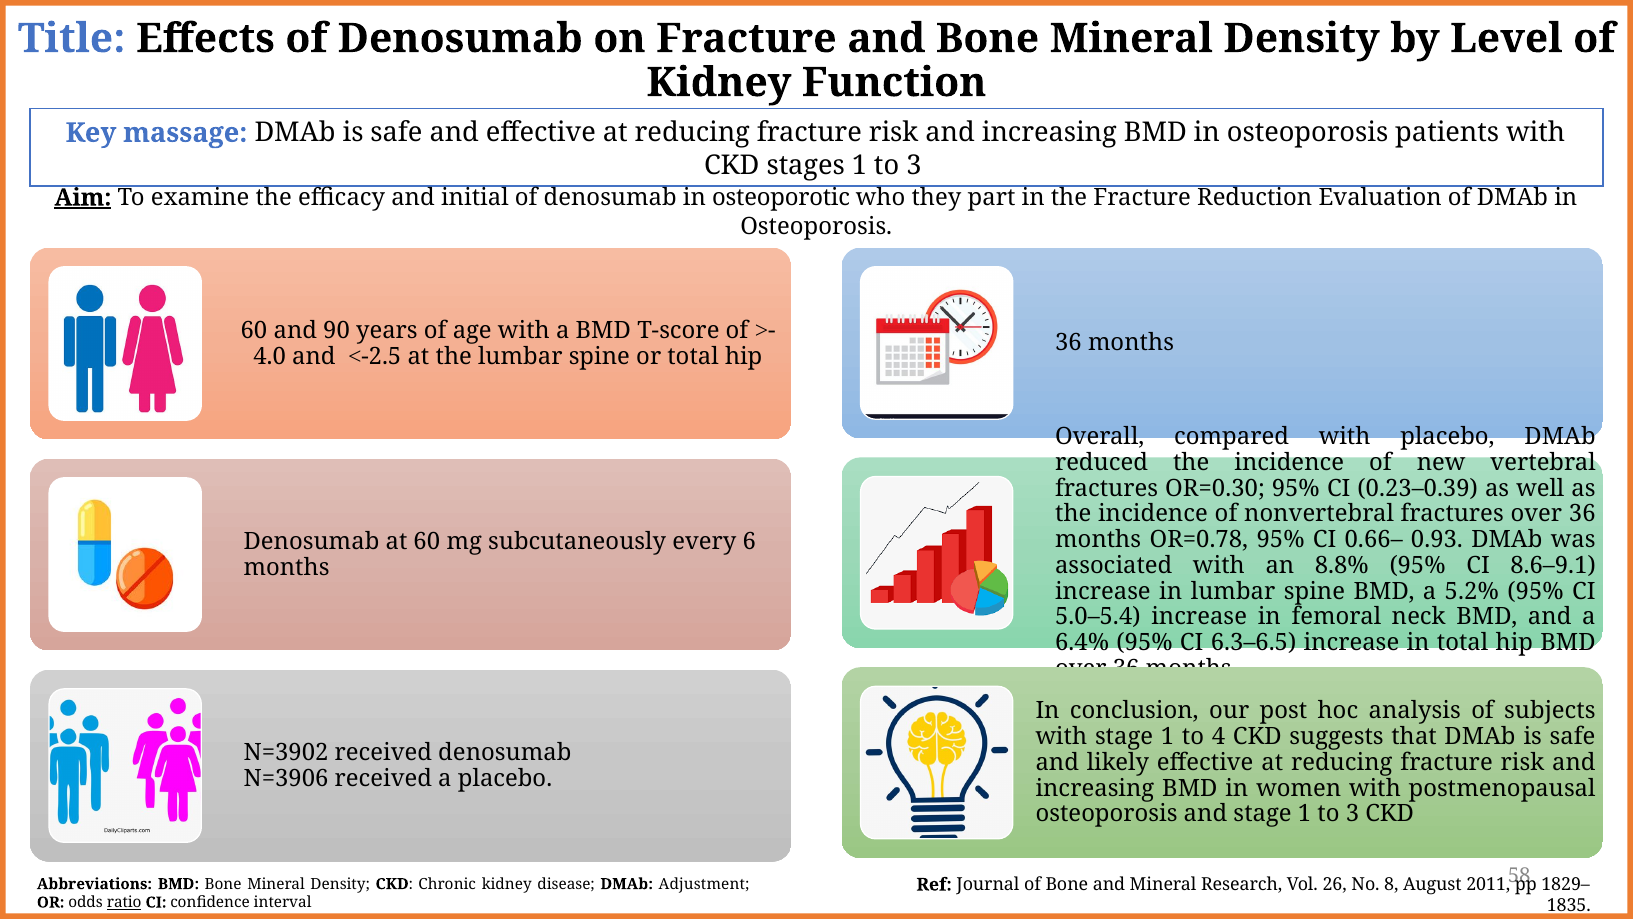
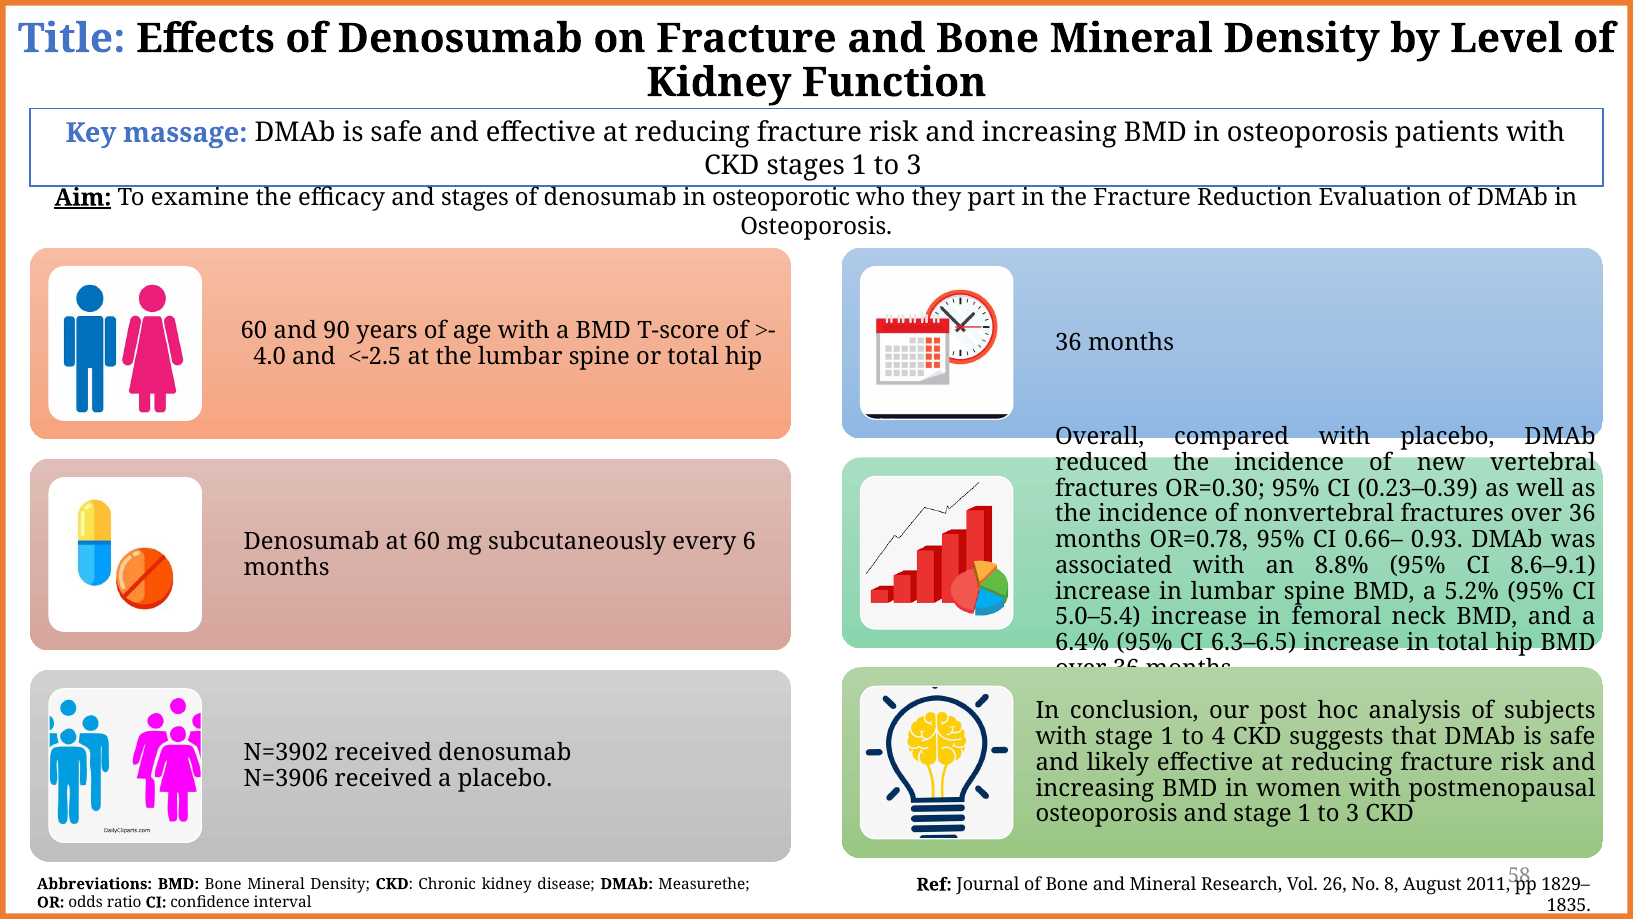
and initial: initial -> stages
Adjustment: Adjustment -> Measurethe
ratio underline: present -> none
